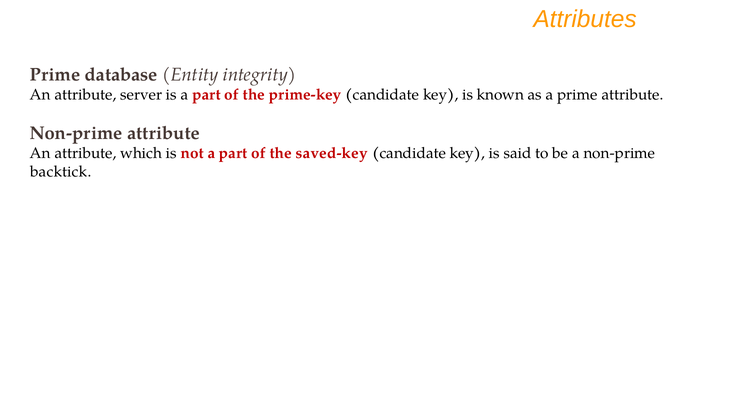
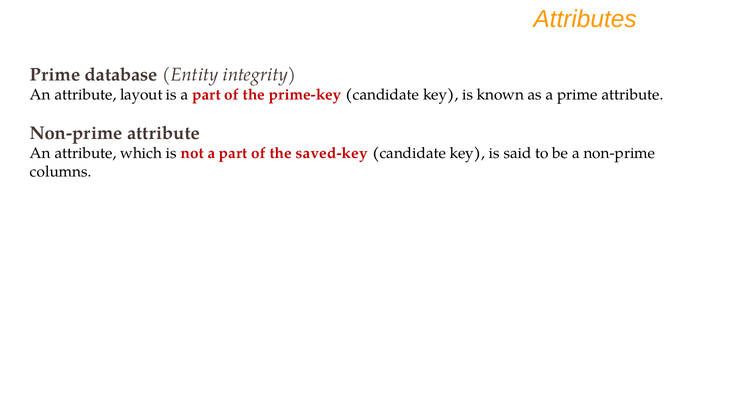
server: server -> layout
backtick: backtick -> columns
